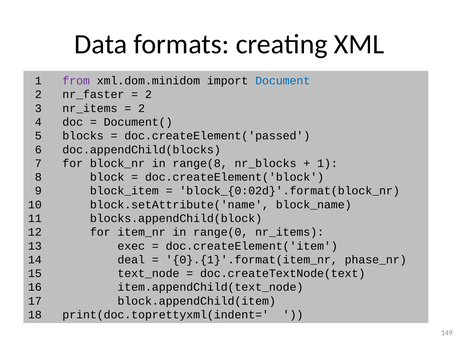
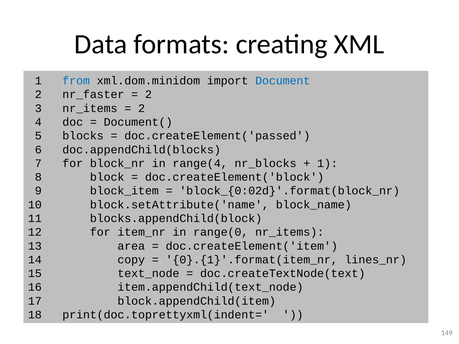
from colour: purple -> blue
range(8: range(8 -> range(4
exec: exec -> area
deal: deal -> copy
phase_nr: phase_nr -> lines_nr
